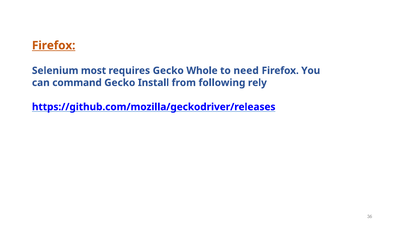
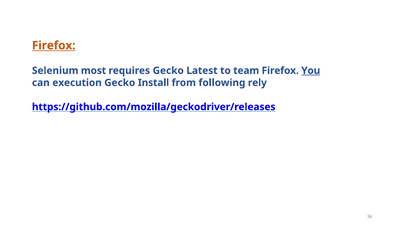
Whole: Whole -> Latest
need: need -> team
You underline: none -> present
command: command -> execution
